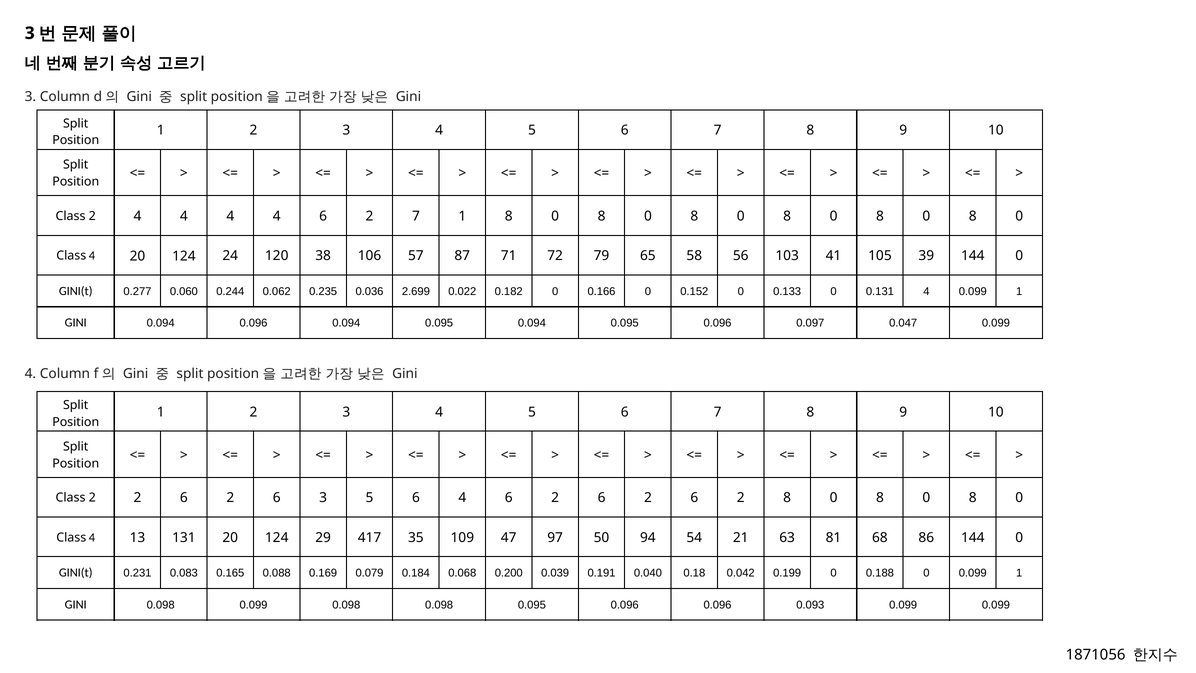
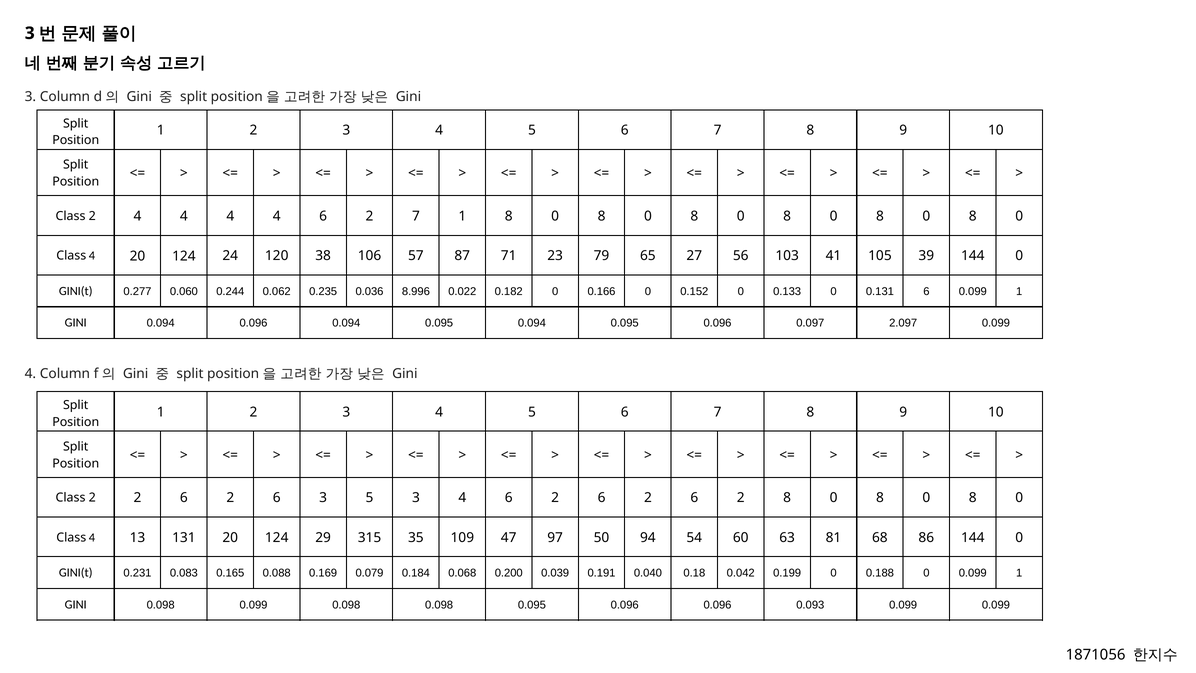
72: 72 -> 23
58: 58 -> 27
2.699: 2.699 -> 8.996
0.131 4: 4 -> 6
0.047: 0.047 -> 2.097
3 5 6: 6 -> 3
417: 417 -> 315
21: 21 -> 60
